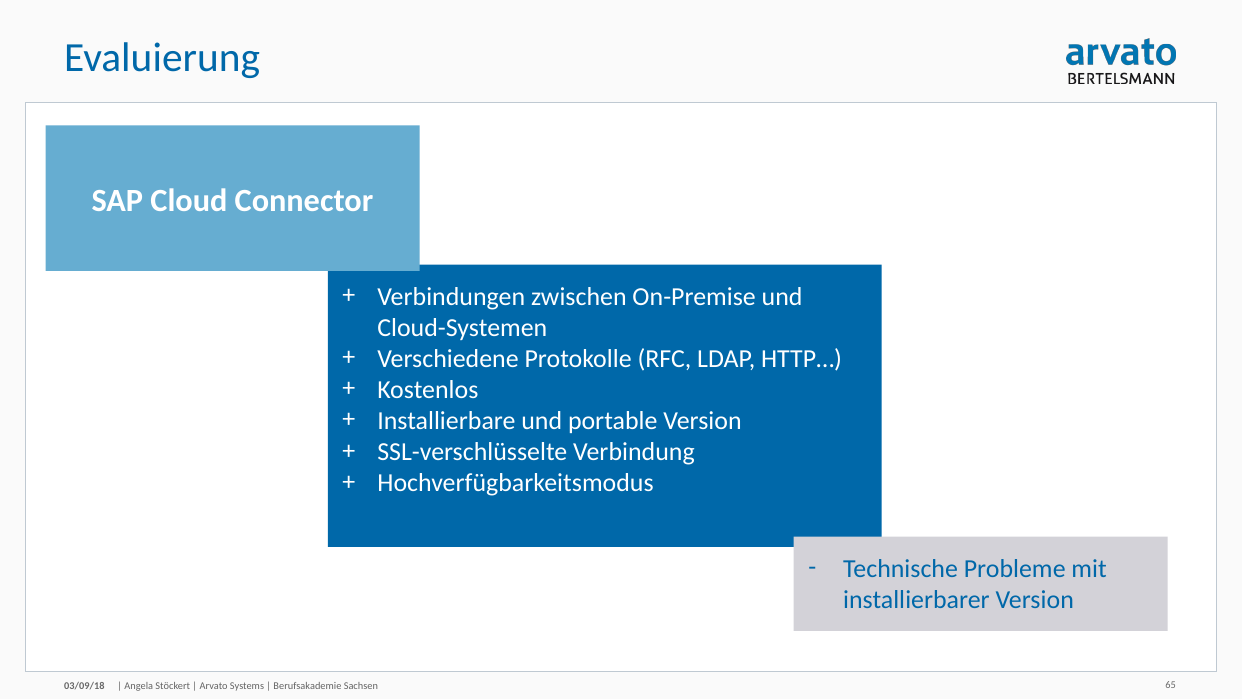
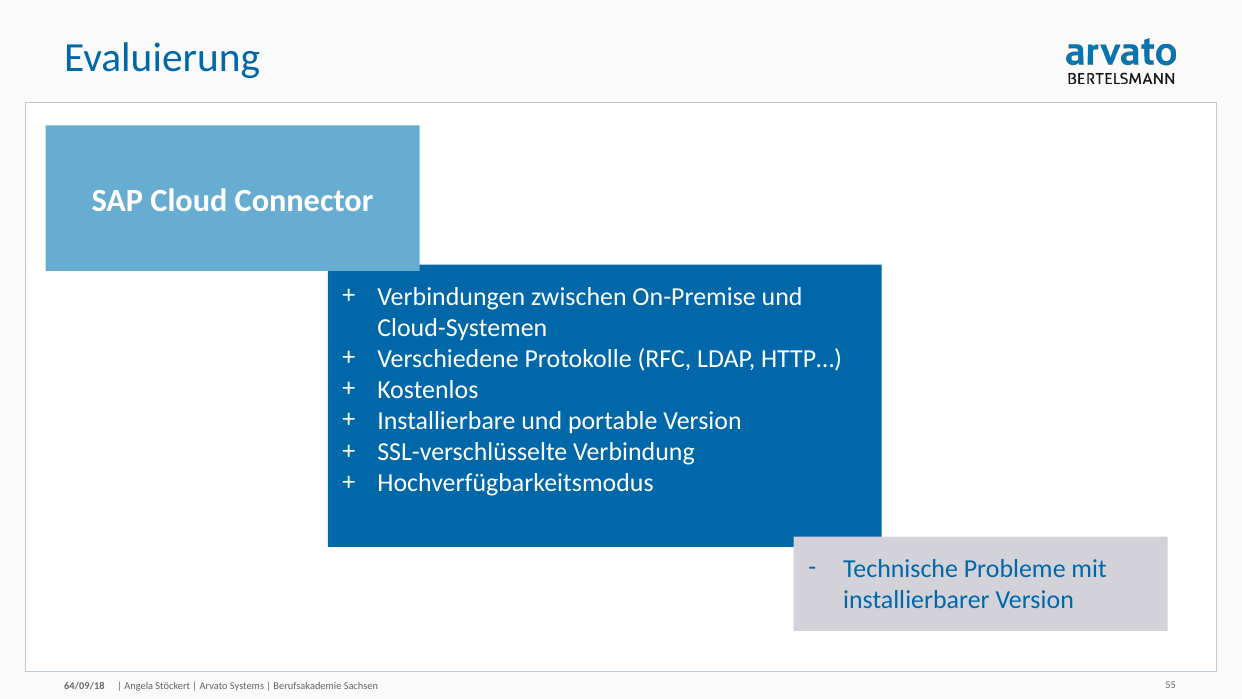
03/09/18: 03/09/18 -> 64/09/18
65: 65 -> 55
